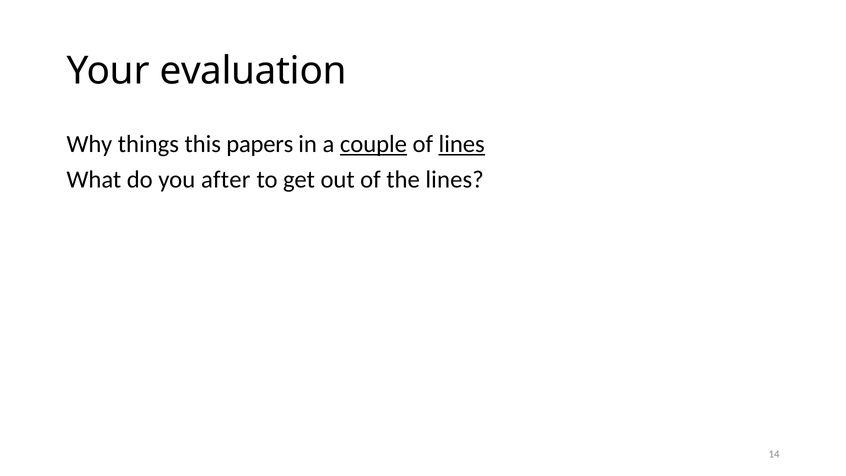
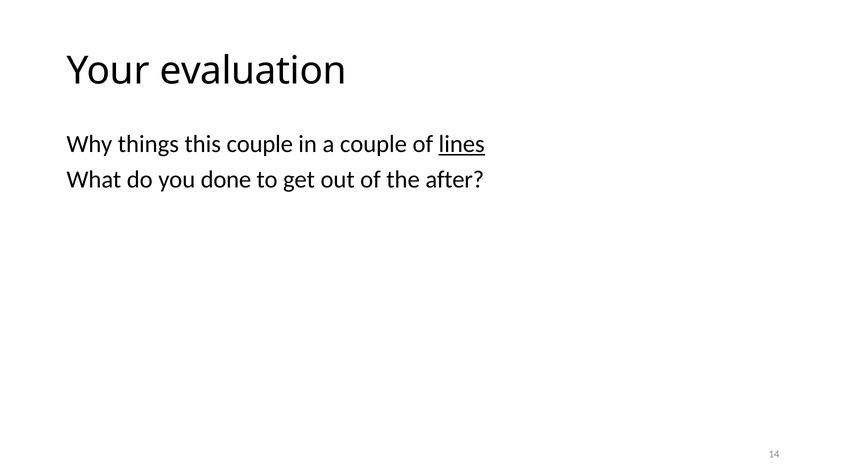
this papers: papers -> couple
couple at (373, 144) underline: present -> none
after: after -> done
the lines: lines -> after
